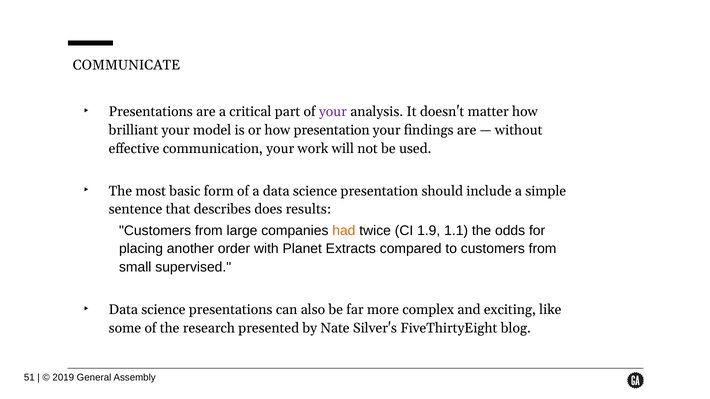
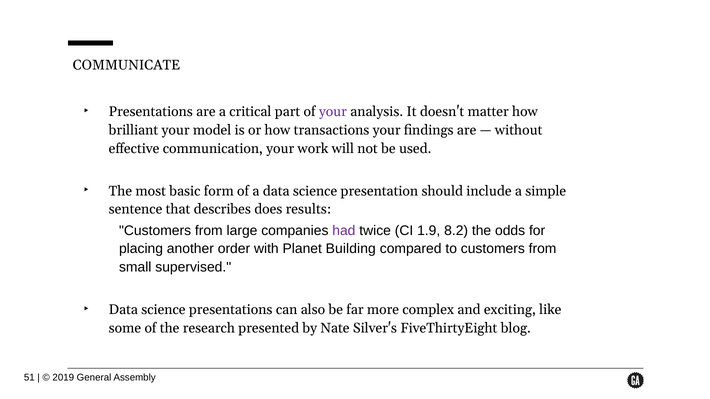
how presentation: presentation -> transactions
had colour: orange -> purple
1.1: 1.1 -> 8.2
Extracts: Extracts -> Building
